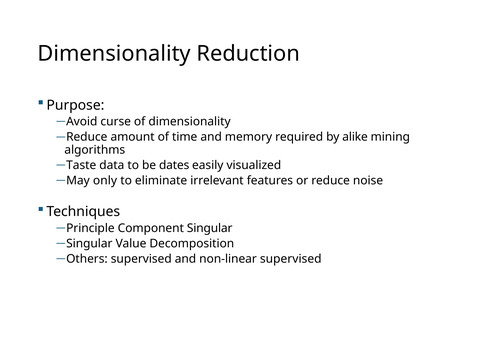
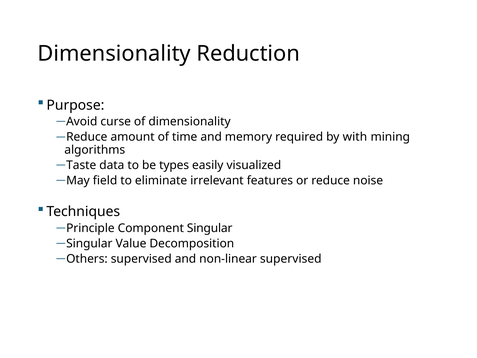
alike: alike -> with
dates: dates -> types
only: only -> field
